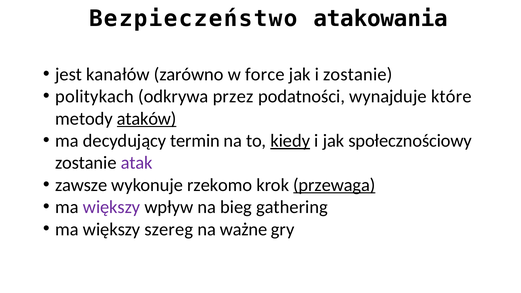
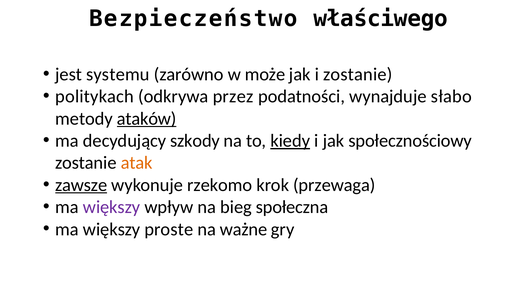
atakowania: atakowania -> właściwego
kanałów: kanałów -> systemu
force: force -> może
które: które -> słabo
termin: termin -> szkody
atak colour: purple -> orange
zawsze underline: none -> present
przewaga underline: present -> none
gathering: gathering -> społeczna
szereg: szereg -> proste
